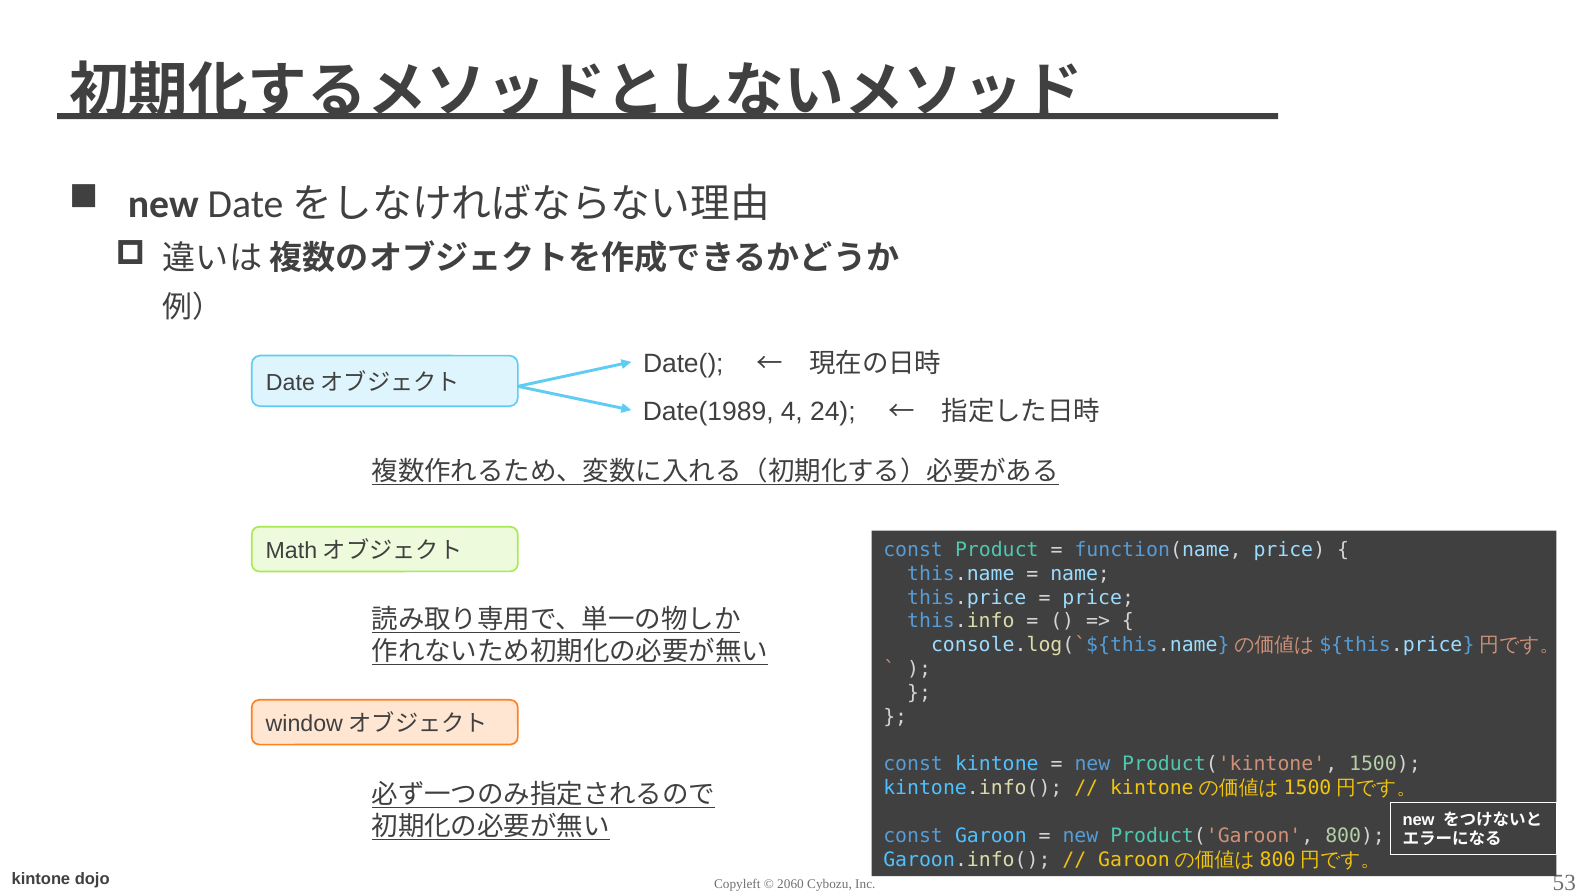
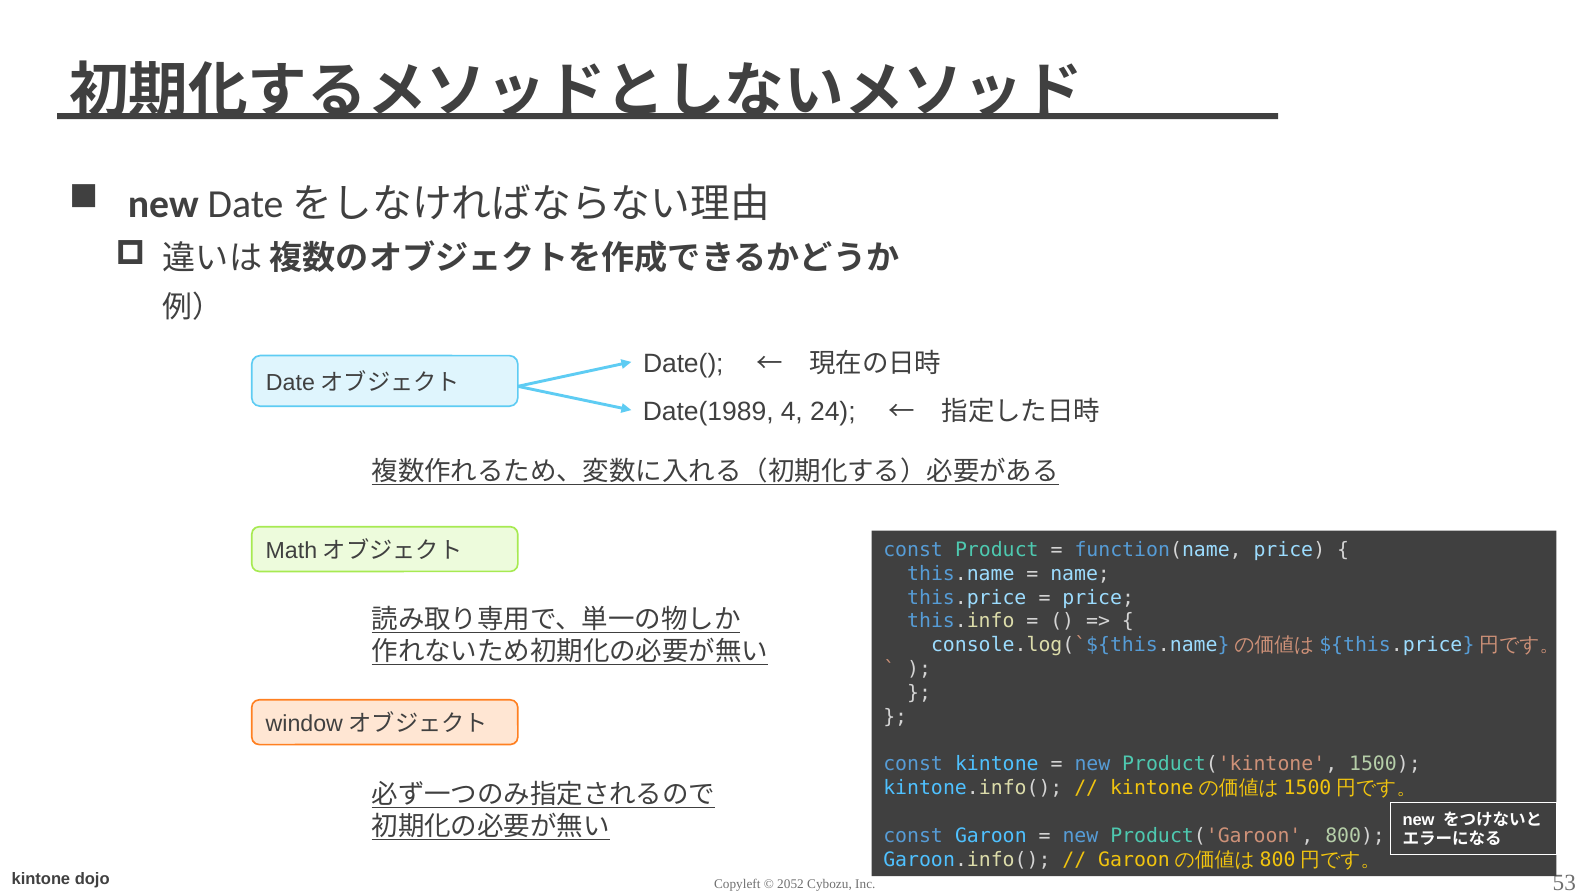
2060: 2060 -> 2052
